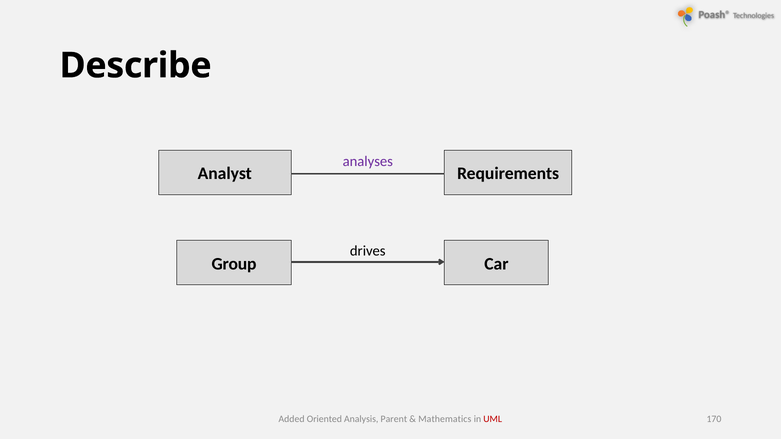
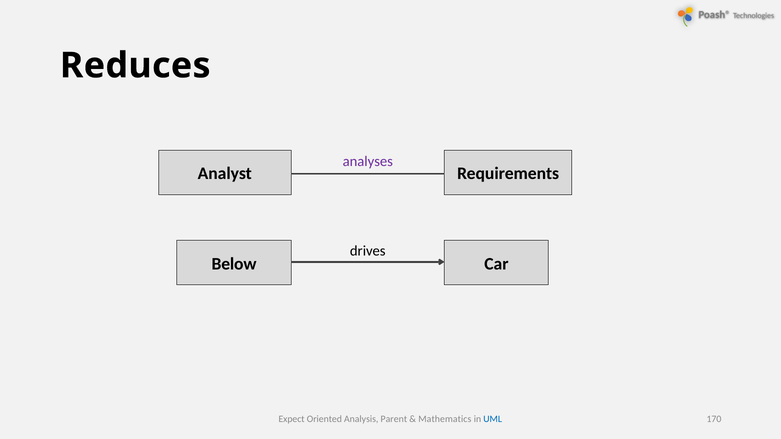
Describe: Describe -> Reduces
Group: Group -> Below
Added: Added -> Expect
UML colour: red -> blue
